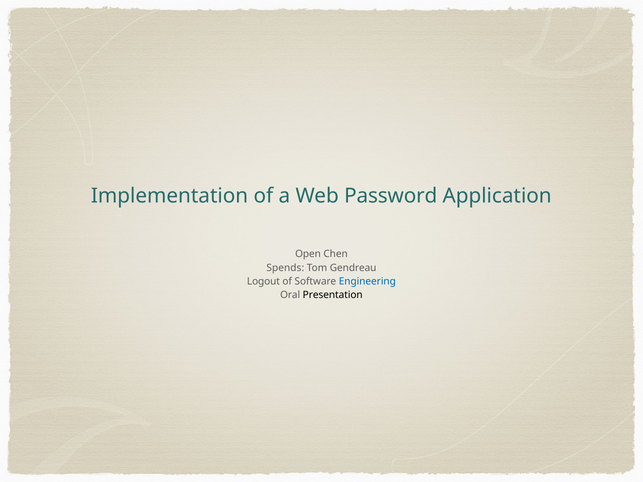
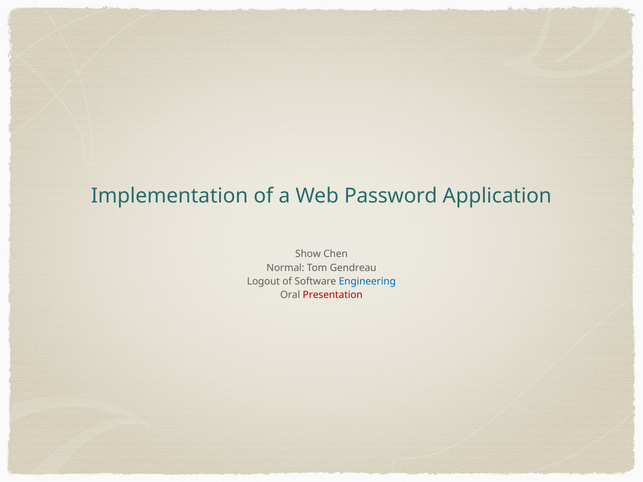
Open: Open -> Show
Spends: Spends -> Normal
Presentation colour: black -> red
